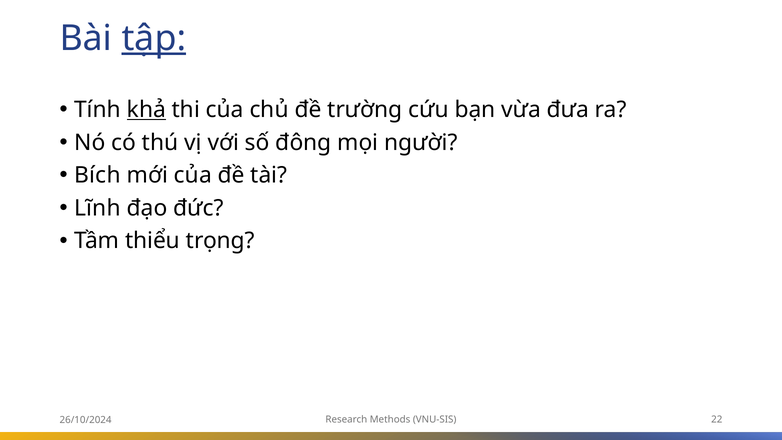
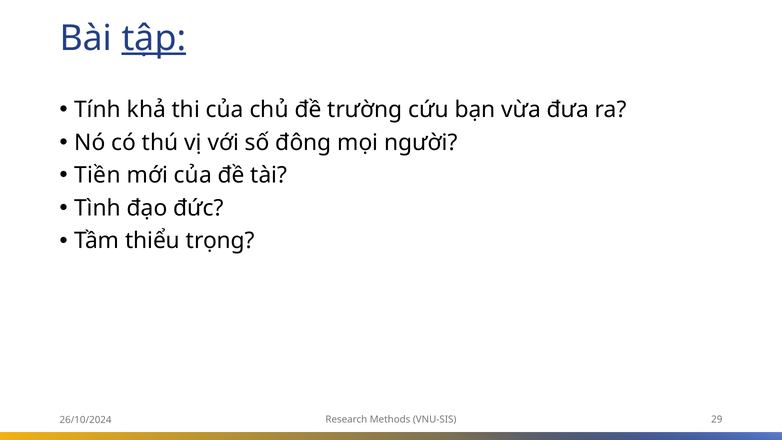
khả underline: present -> none
Bích: Bích -> Tiền
Lĩnh: Lĩnh -> Tình
22: 22 -> 29
